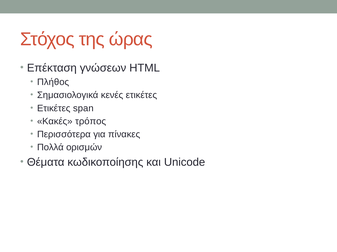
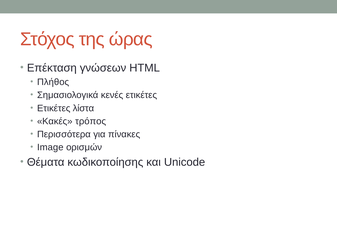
span: span -> λίστα
Πολλά: Πολλά -> Image
